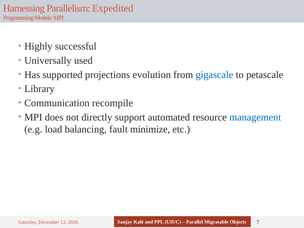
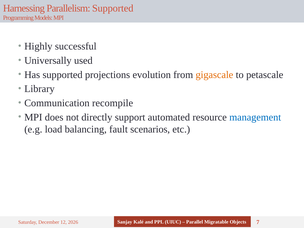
Parallelism Expedited: Expedited -> Supported
gigascale colour: blue -> orange
minimize: minimize -> scenarios
